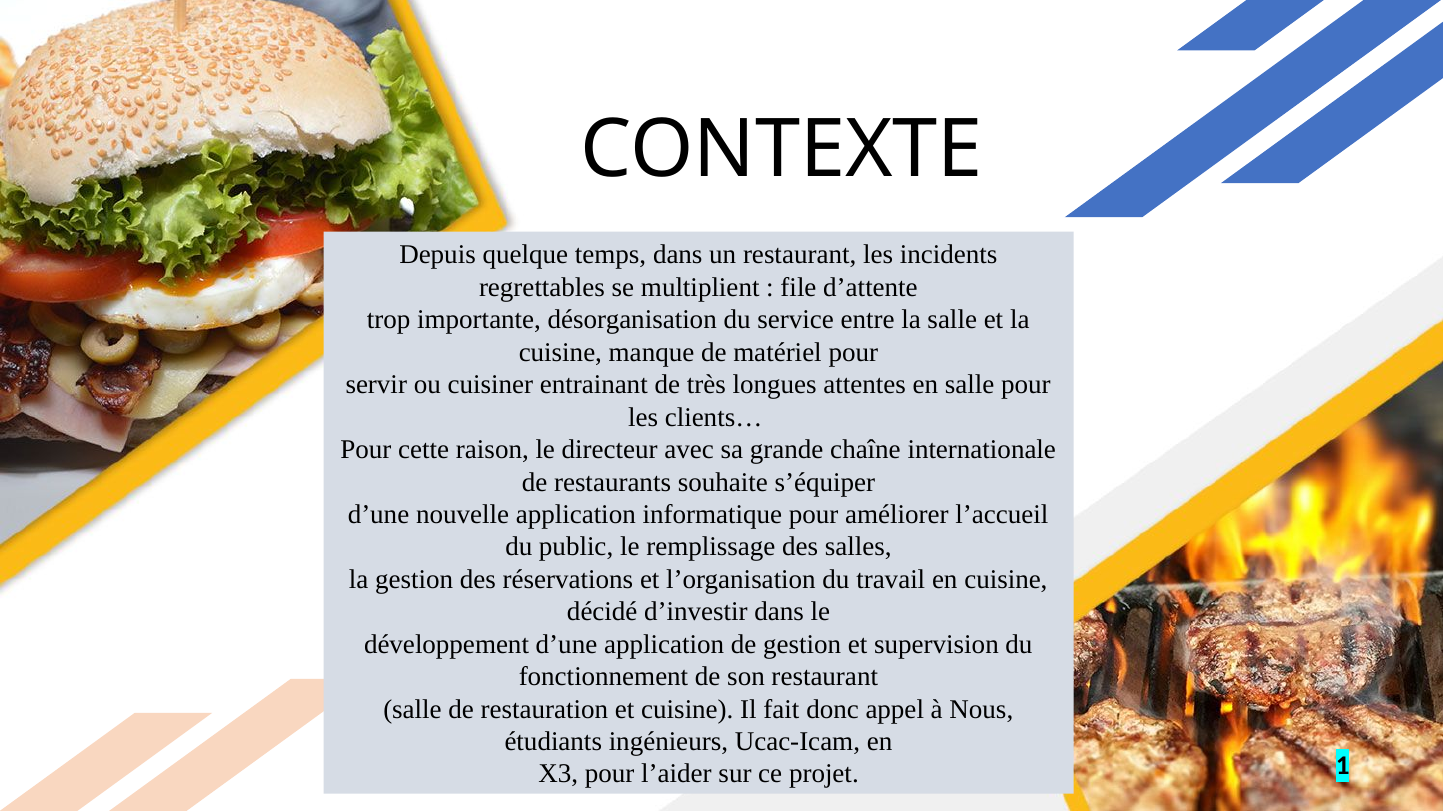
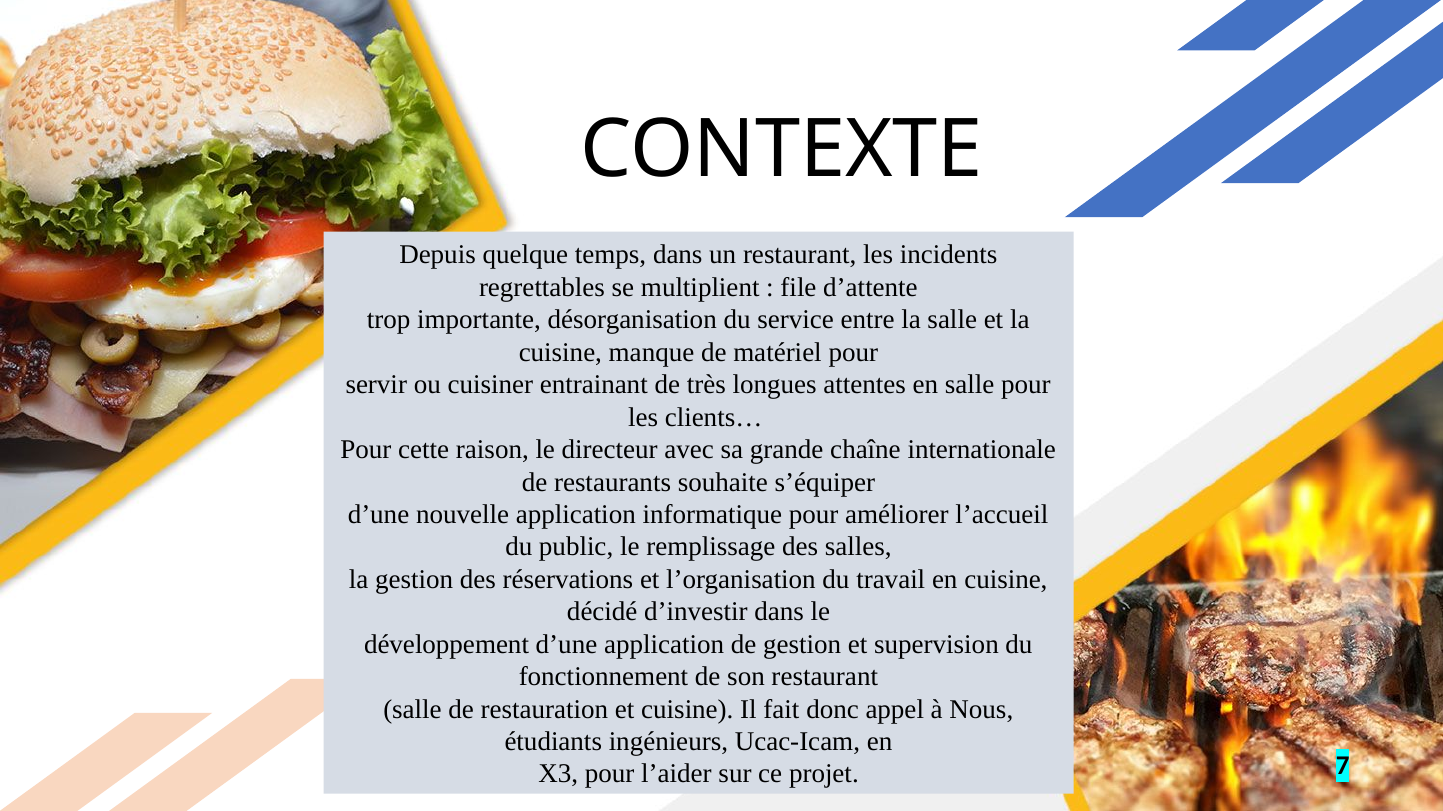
1: 1 -> 7
